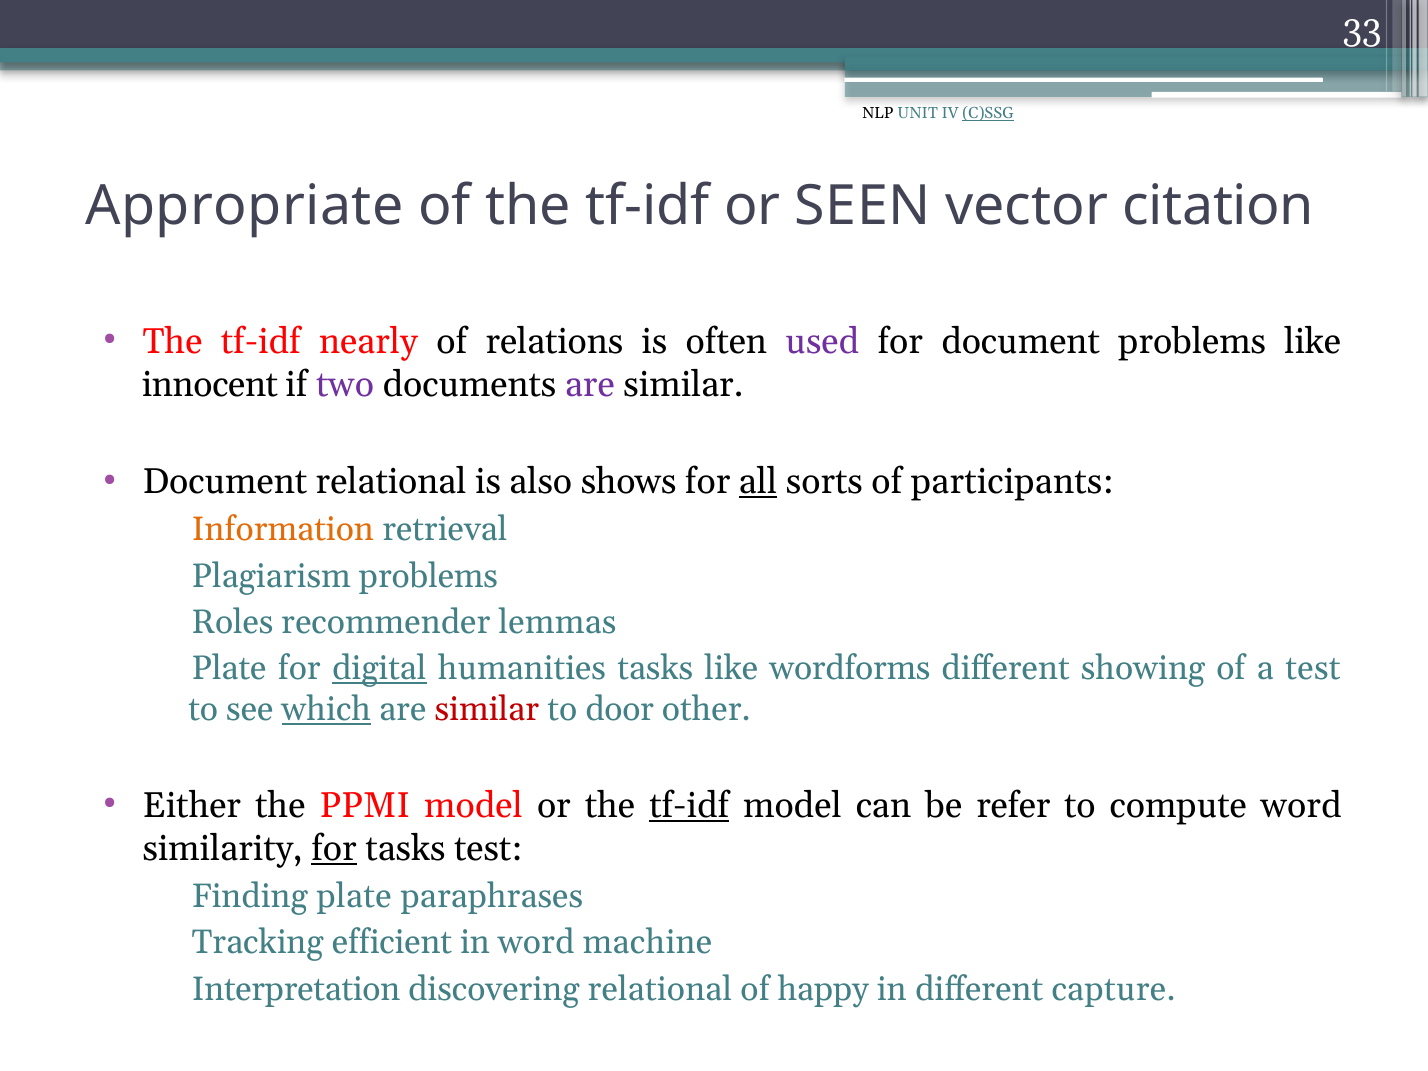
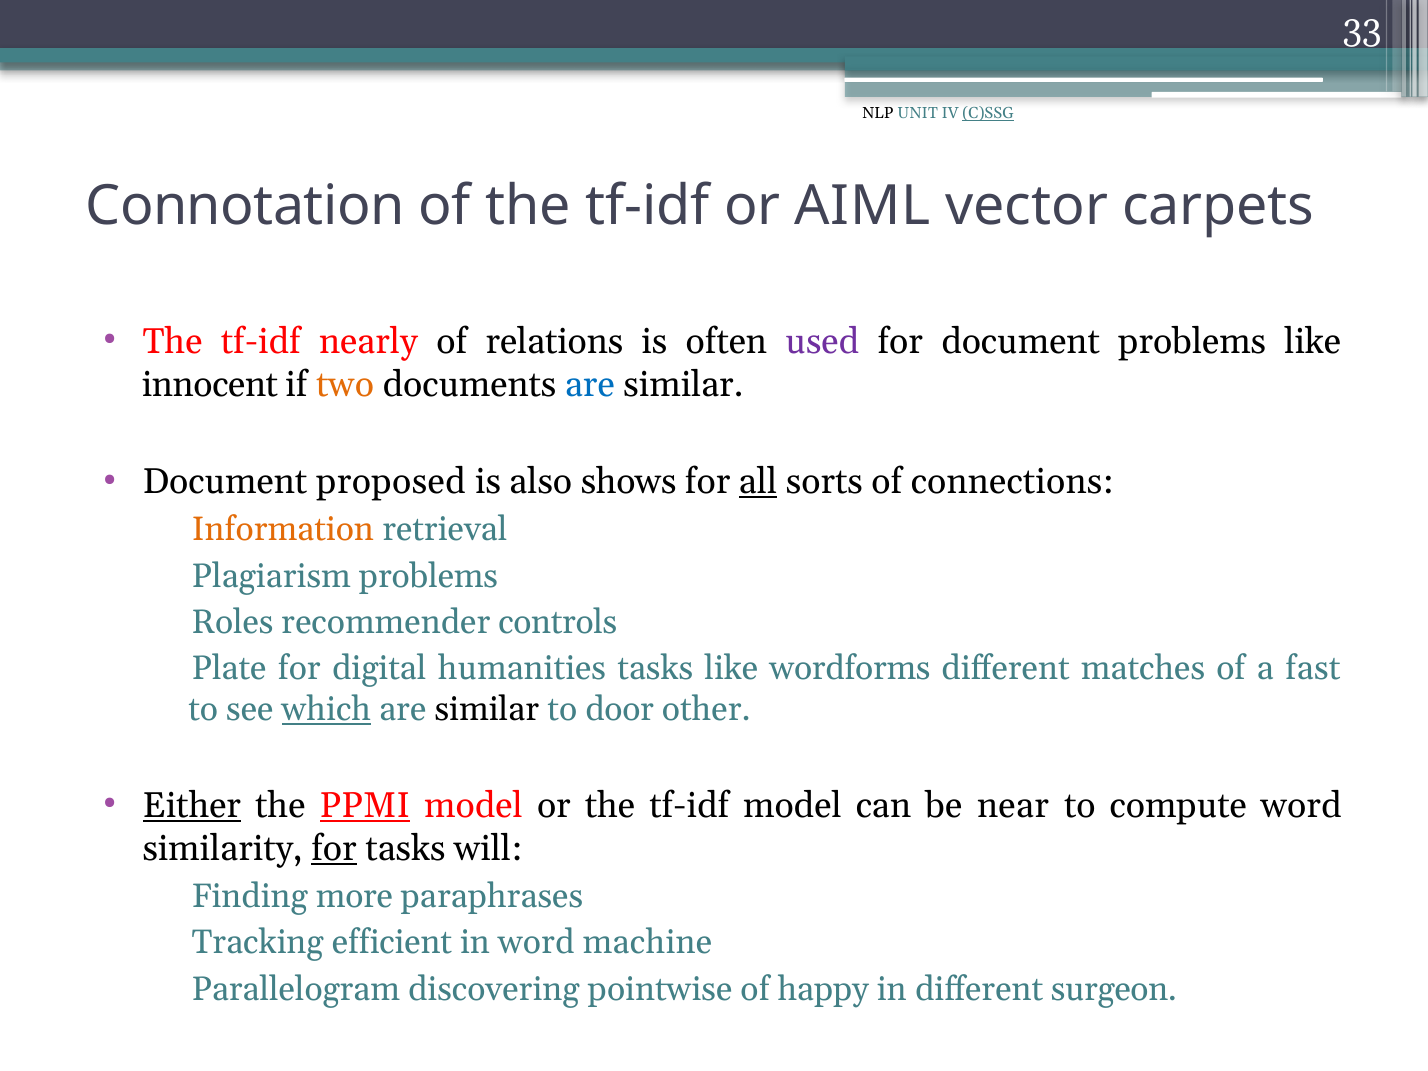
Appropriate: Appropriate -> Connotation
SEEN: SEEN -> AIML
citation: citation -> carpets
two colour: purple -> orange
are at (590, 384) colour: purple -> blue
Document relational: relational -> proposed
participants: participants -> connections
lemmas: lemmas -> controls
digital underline: present -> none
showing: showing -> matches
a test: test -> fast
similar at (487, 709) colour: red -> black
Either underline: none -> present
PPMI underline: none -> present
tf-idf at (689, 806) underline: present -> none
refer: refer -> near
tasks test: test -> will
Finding plate: plate -> more
Interpretation: Interpretation -> Parallelogram
discovering relational: relational -> pointwise
capture: capture -> surgeon
